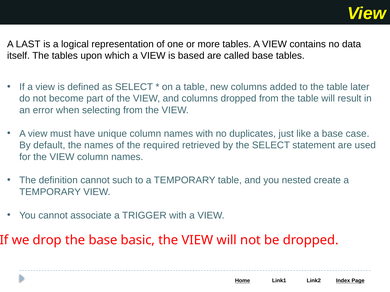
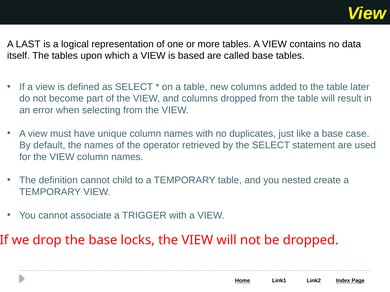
required: required -> operator
such: such -> child
basic: basic -> locks
